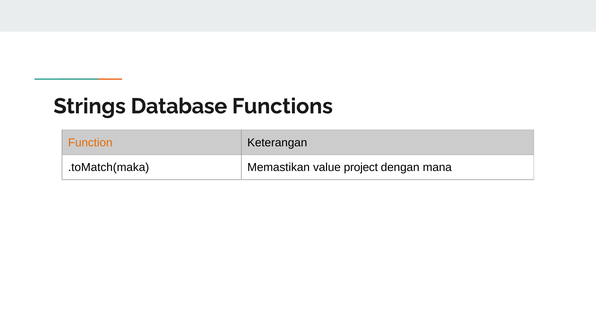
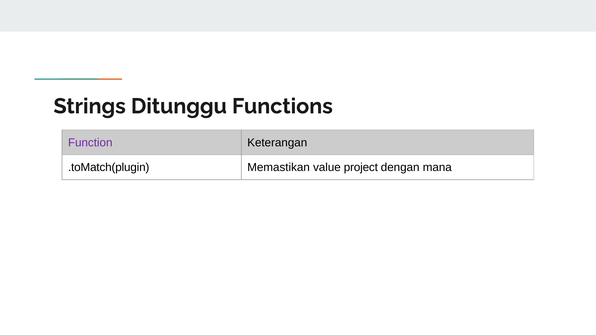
Database: Database -> Ditunggu
Function colour: orange -> purple
.toMatch(maka: .toMatch(maka -> .toMatch(plugin
